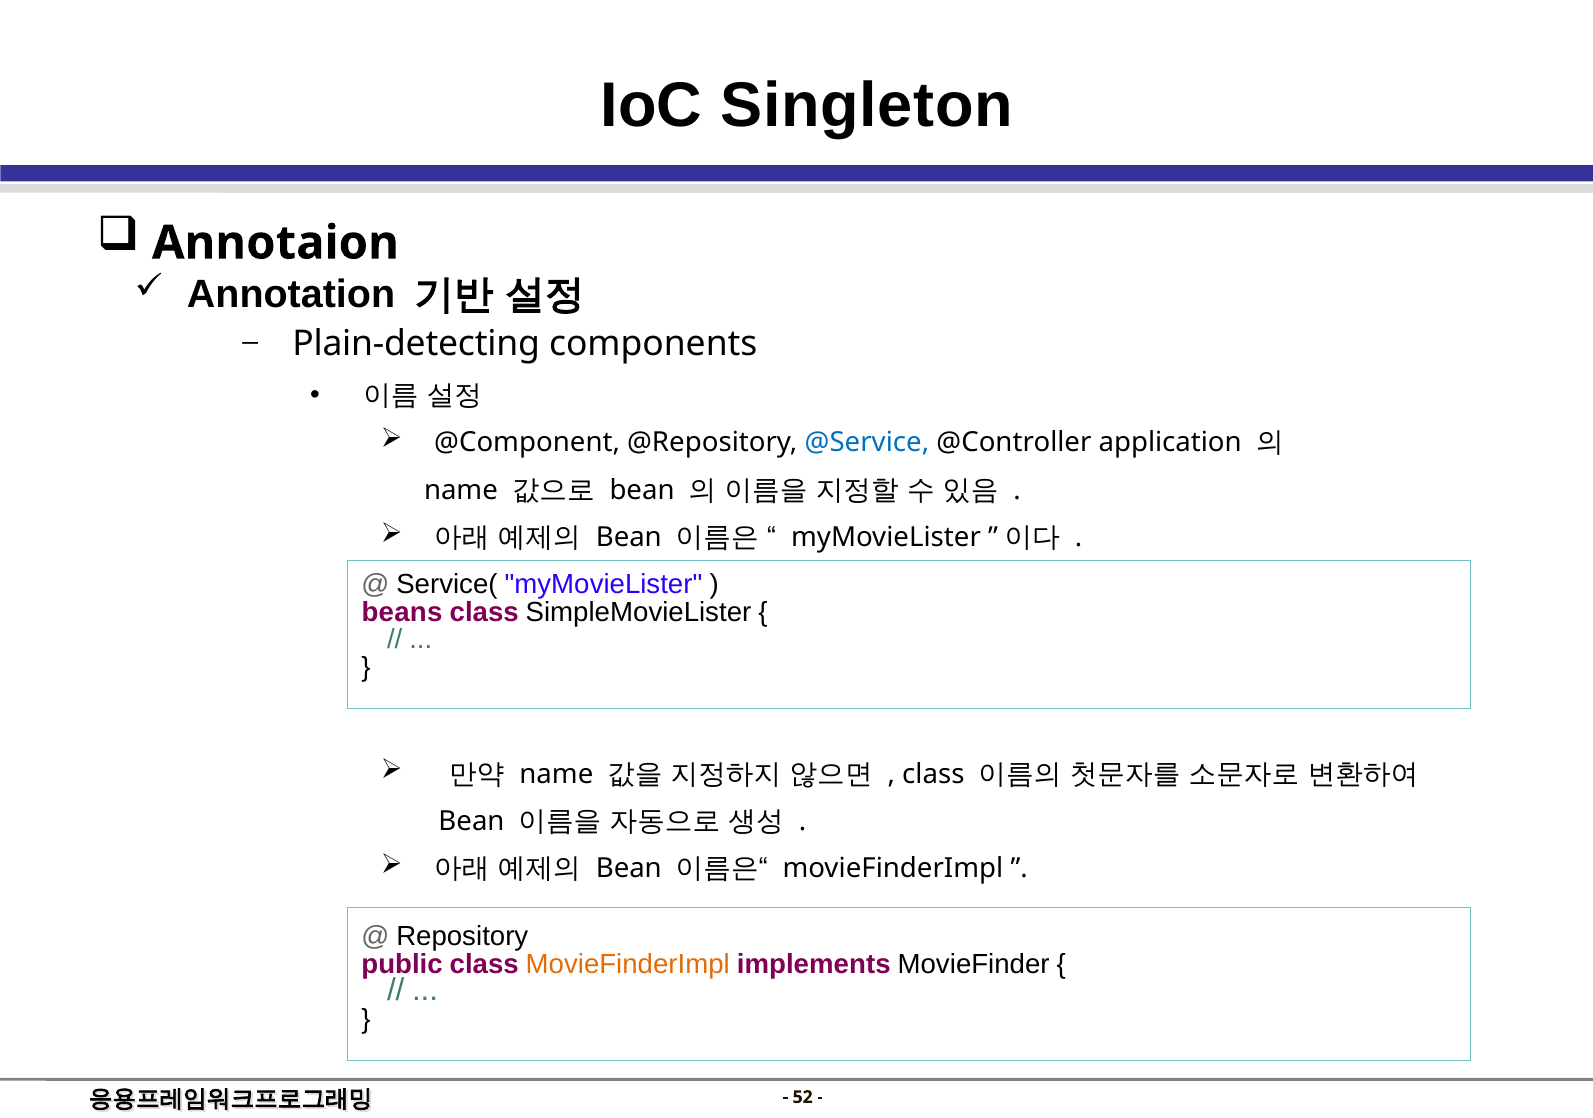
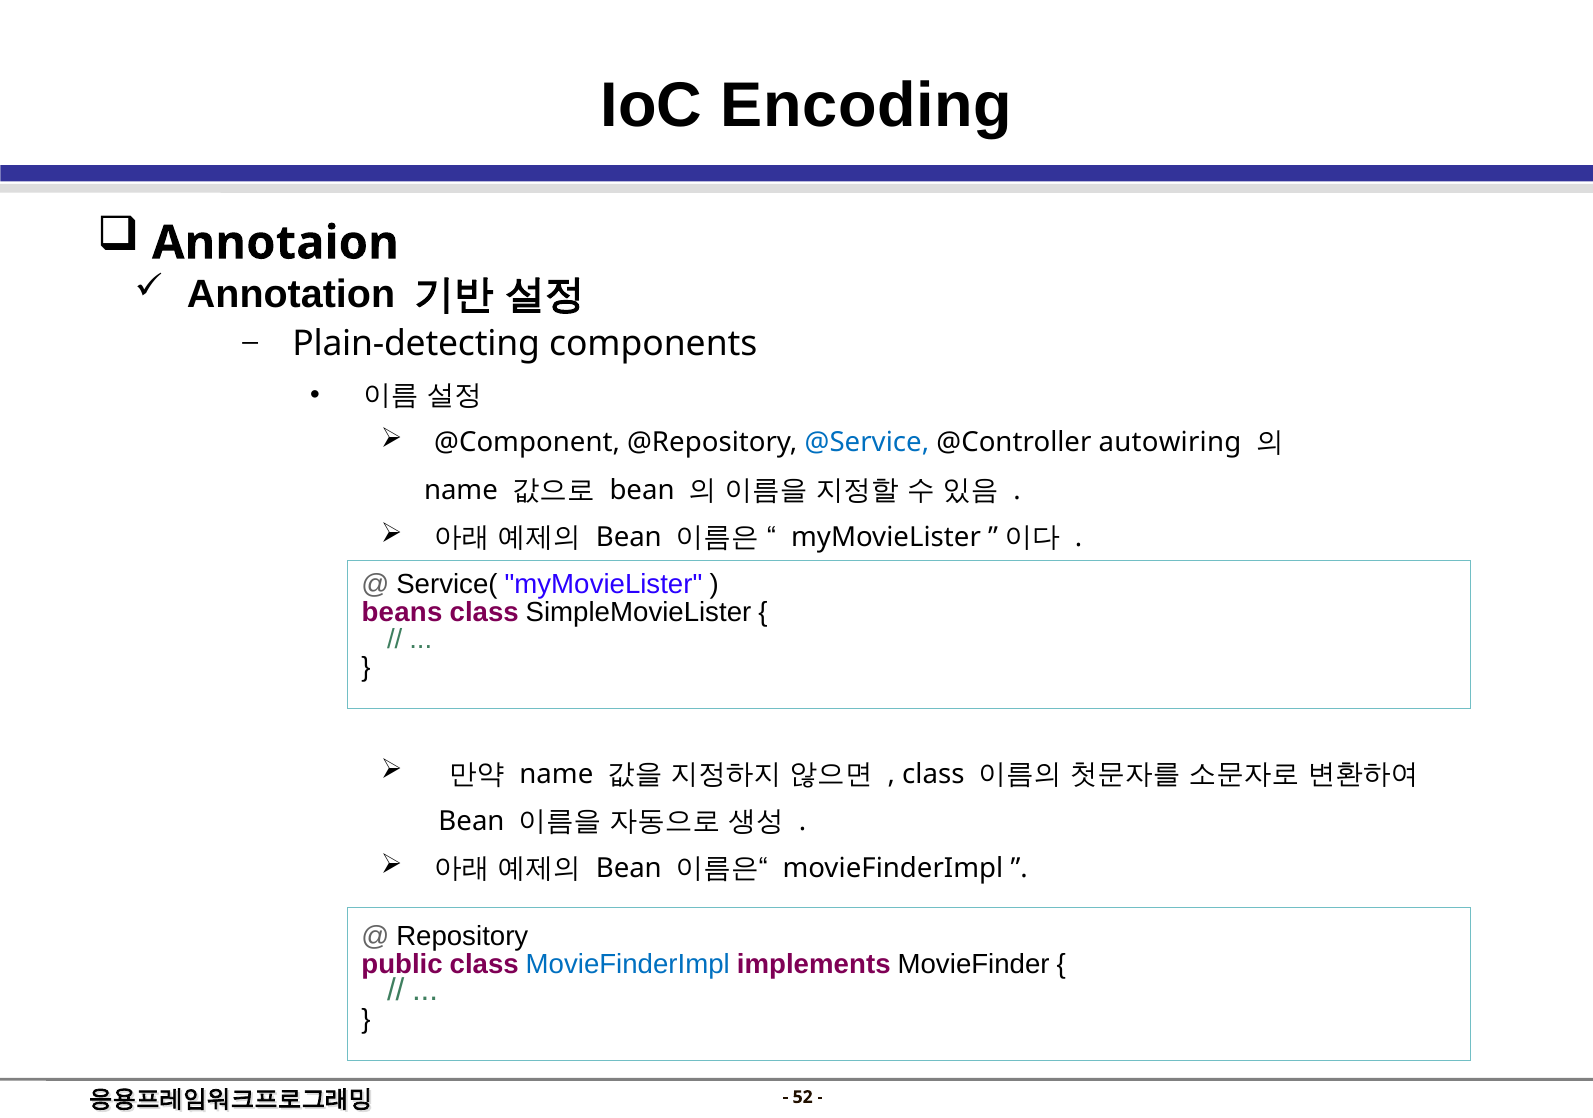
Singleton: Singleton -> Encoding
application: application -> autowiring
MovieFinderImpl at (628, 964) colour: orange -> blue
